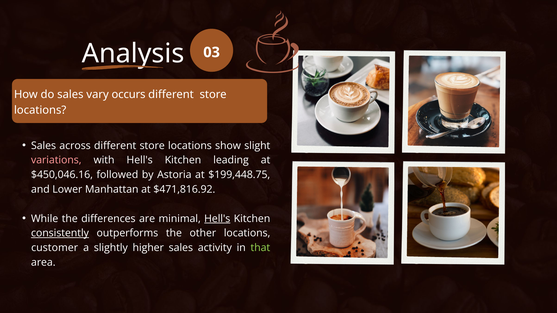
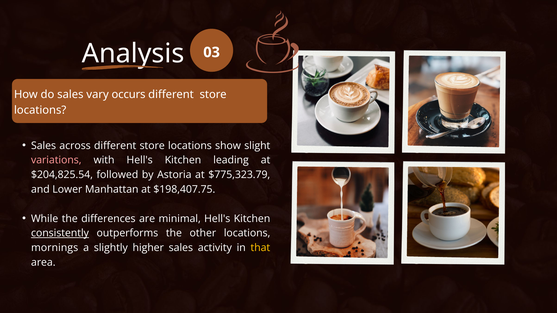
$450,046.16: $450,046.16 -> $204,825.54
$199,448.75: $199,448.75 -> $775,323.79
$471,816.92: $471,816.92 -> $198,407.75
Hell's at (217, 219) underline: present -> none
customer: customer -> mornings
that colour: light green -> yellow
